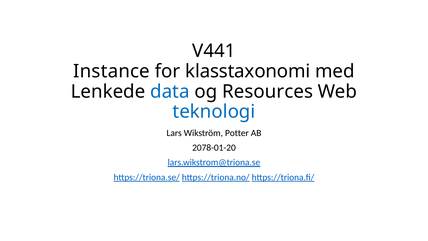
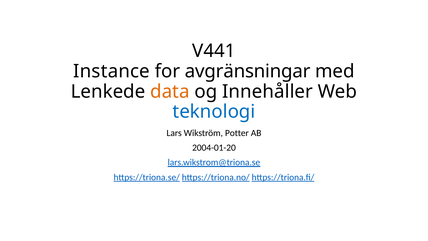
klasstaxonomi: klasstaxonomi -> avgränsningar
data colour: blue -> orange
Resources: Resources -> Innehåller
2078-01-20: 2078-01-20 -> 2004-01-20
